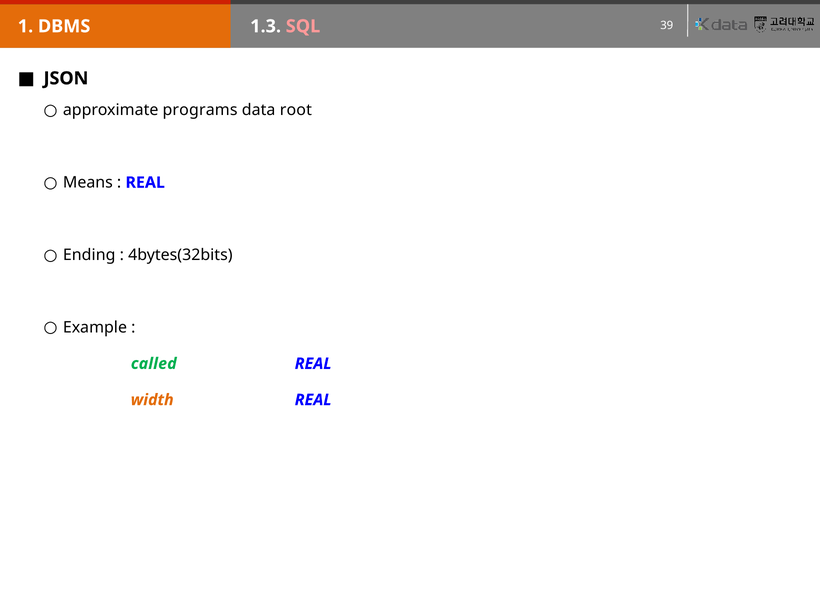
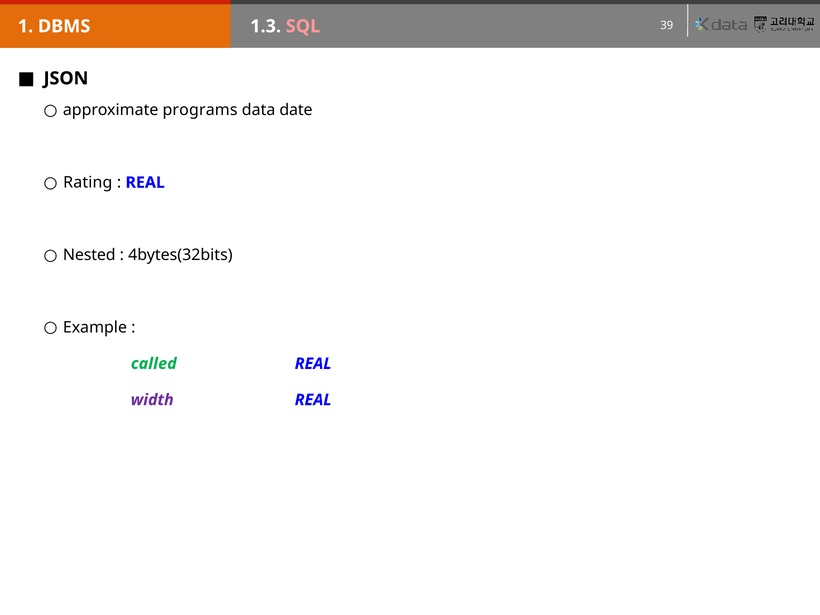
root: root -> date
Means: Means -> Rating
Ending: Ending -> Nested
width colour: orange -> purple
